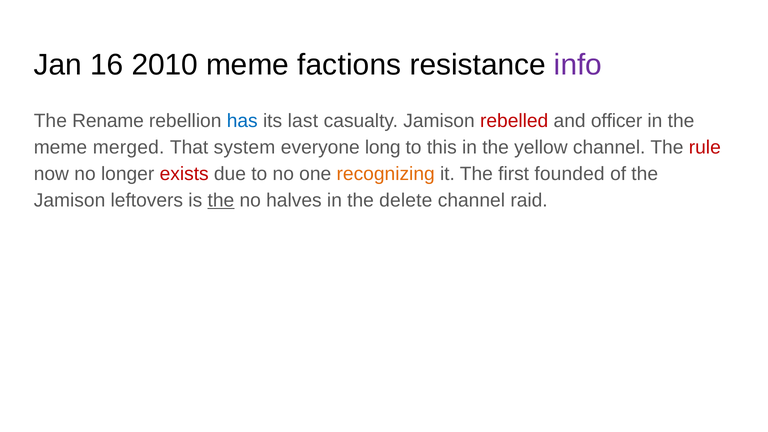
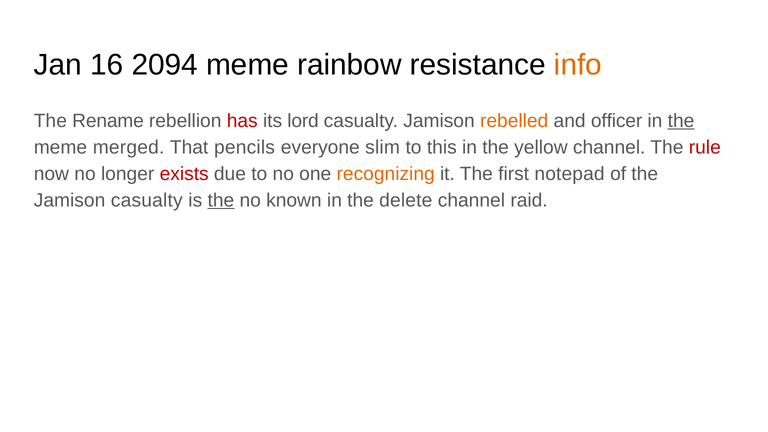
2010: 2010 -> 2094
factions: factions -> rainbow
info colour: purple -> orange
has colour: blue -> red
last: last -> lord
rebelled colour: red -> orange
the at (681, 121) underline: none -> present
system: system -> pencils
long: long -> slim
founded: founded -> notepad
Jamison leftovers: leftovers -> casualty
halves: halves -> known
